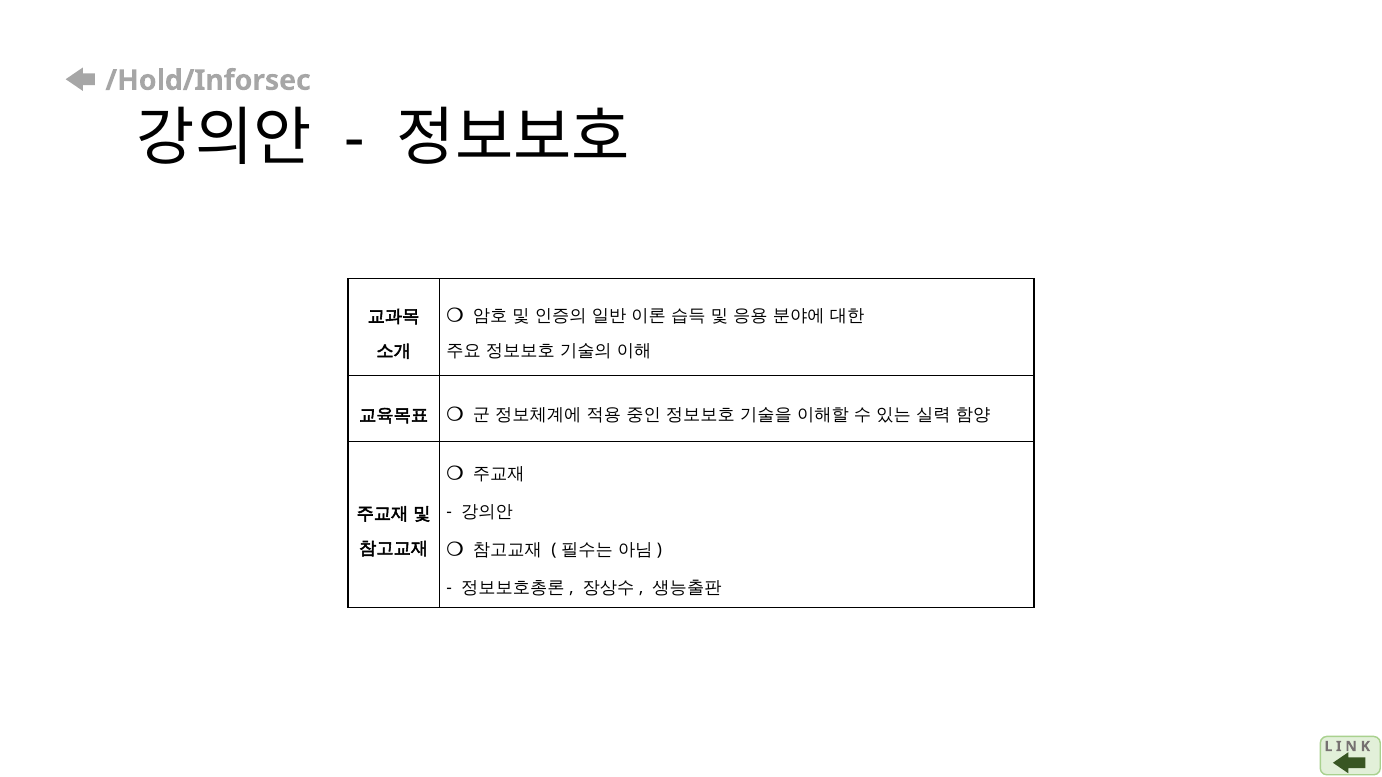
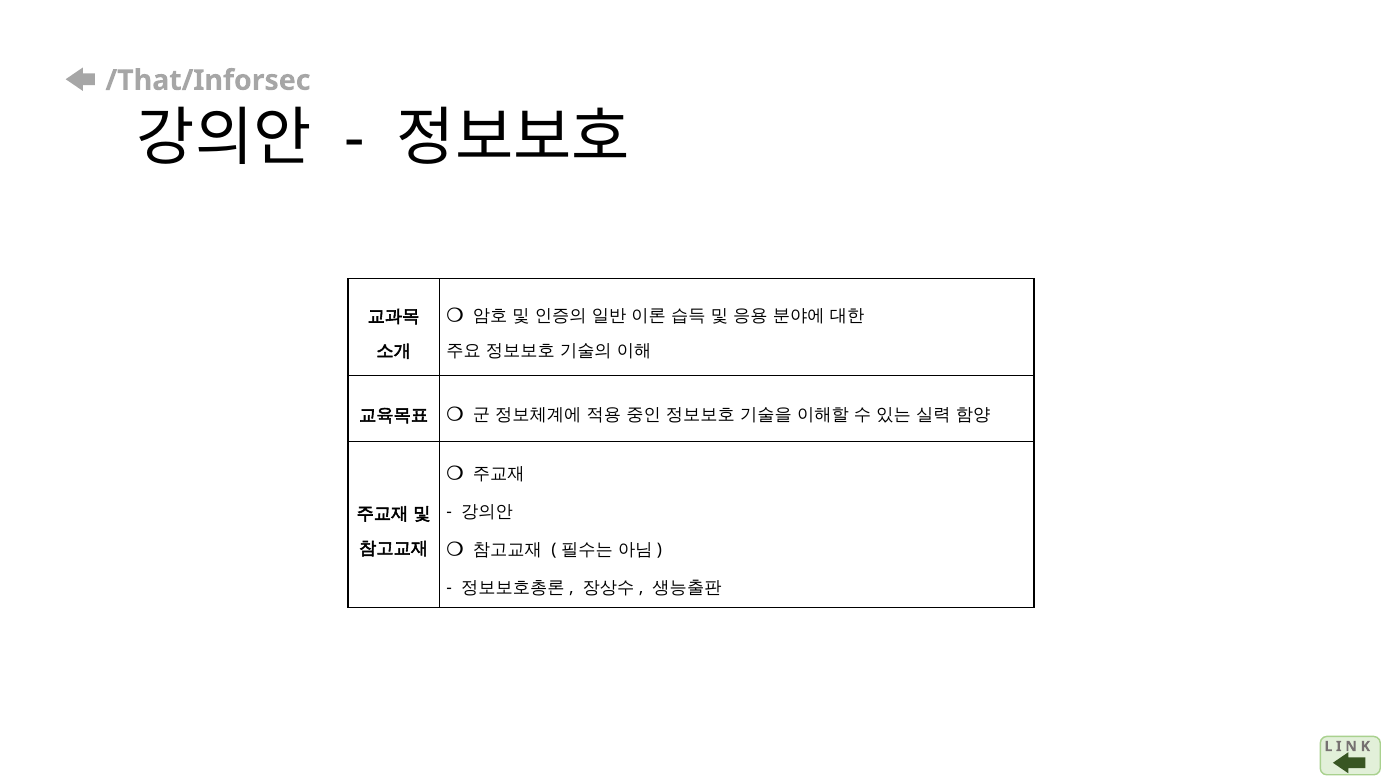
/Hold/Inforsec: /Hold/Inforsec -> /That/Inforsec
